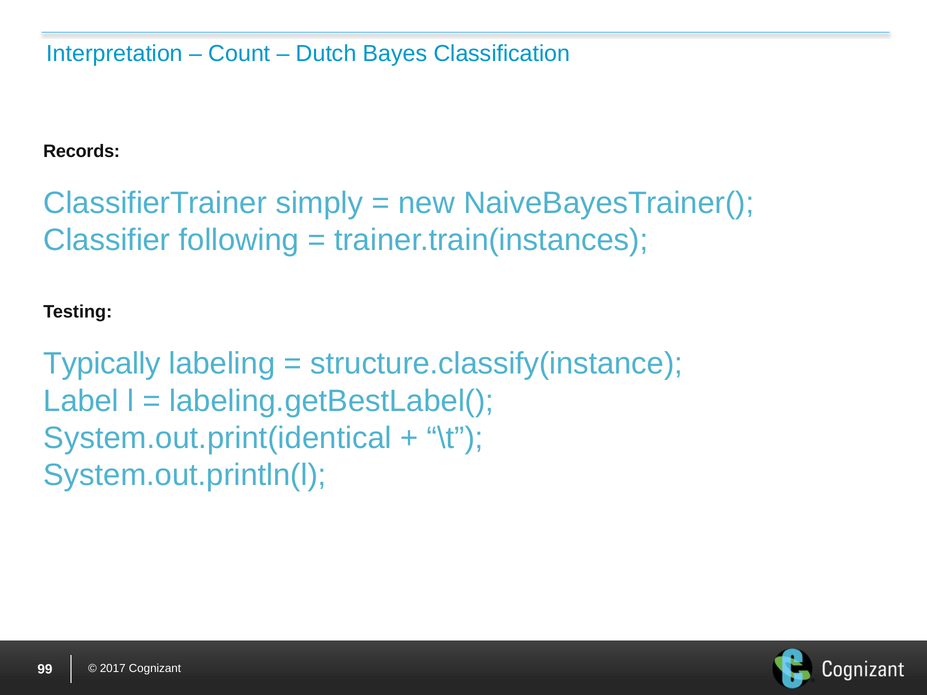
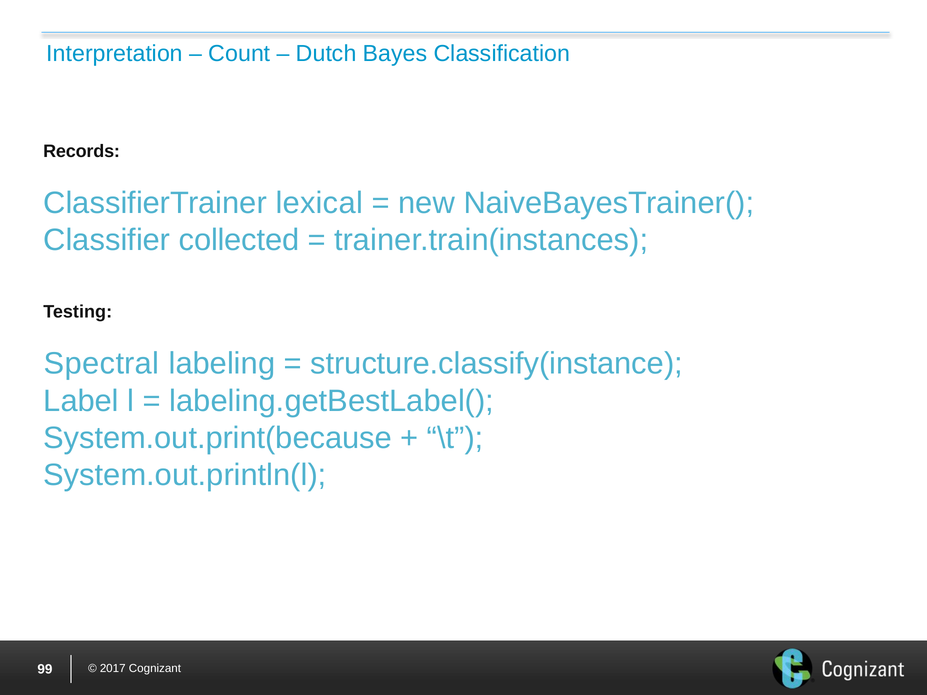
simply: simply -> lexical
following: following -> collected
Typically: Typically -> Spectral
System.out.print(identical: System.out.print(identical -> System.out.print(because
